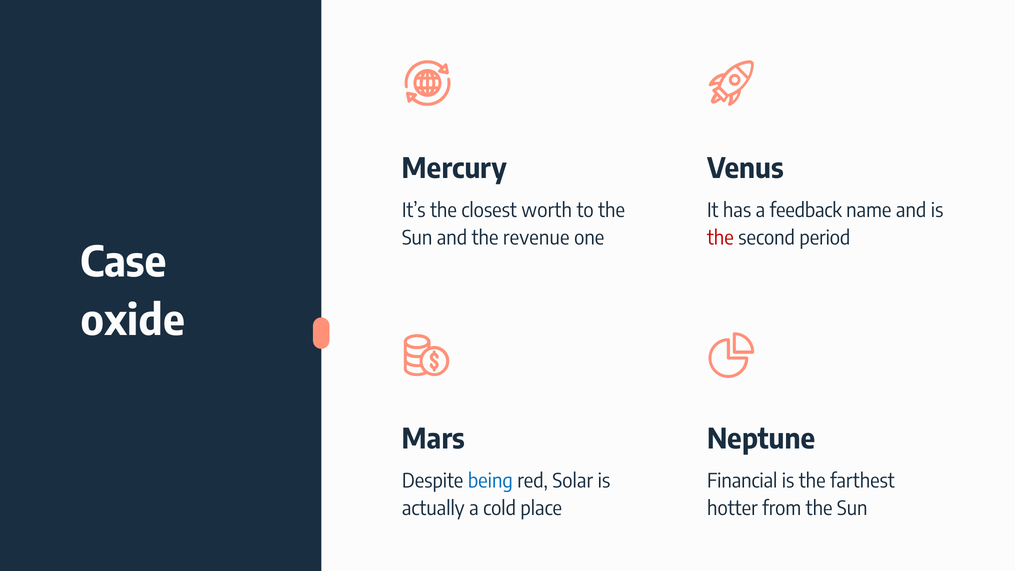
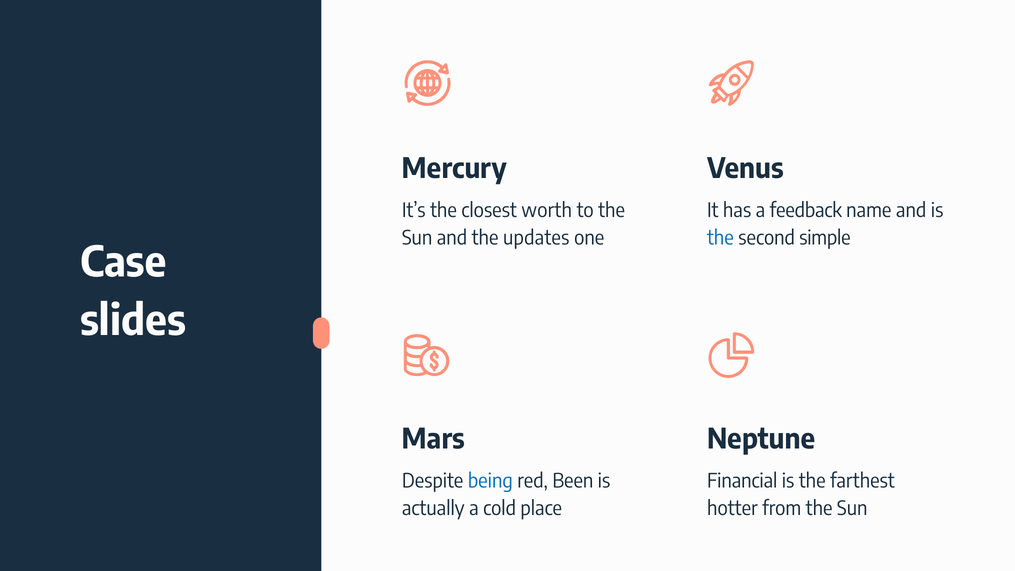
revenue: revenue -> updates
the at (720, 238) colour: red -> blue
period: period -> simple
oxide: oxide -> slides
Solar: Solar -> Been
